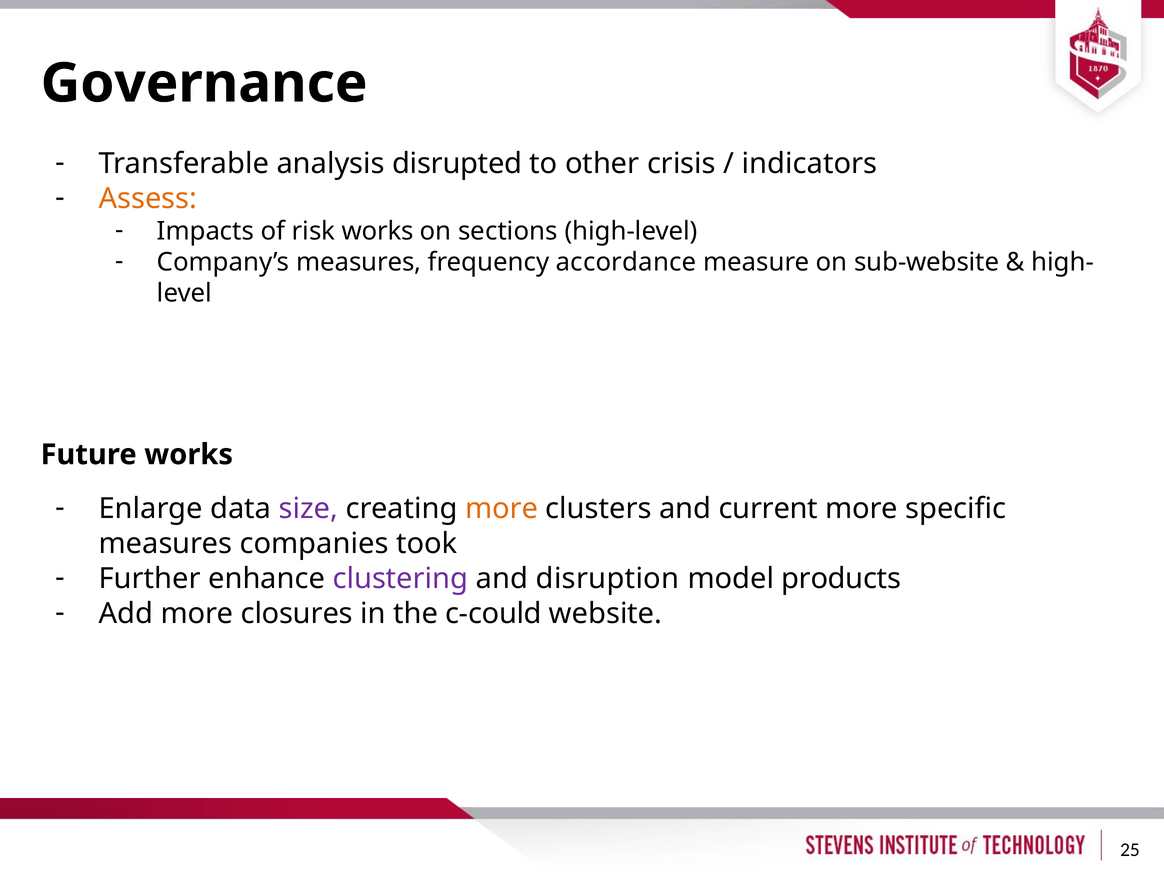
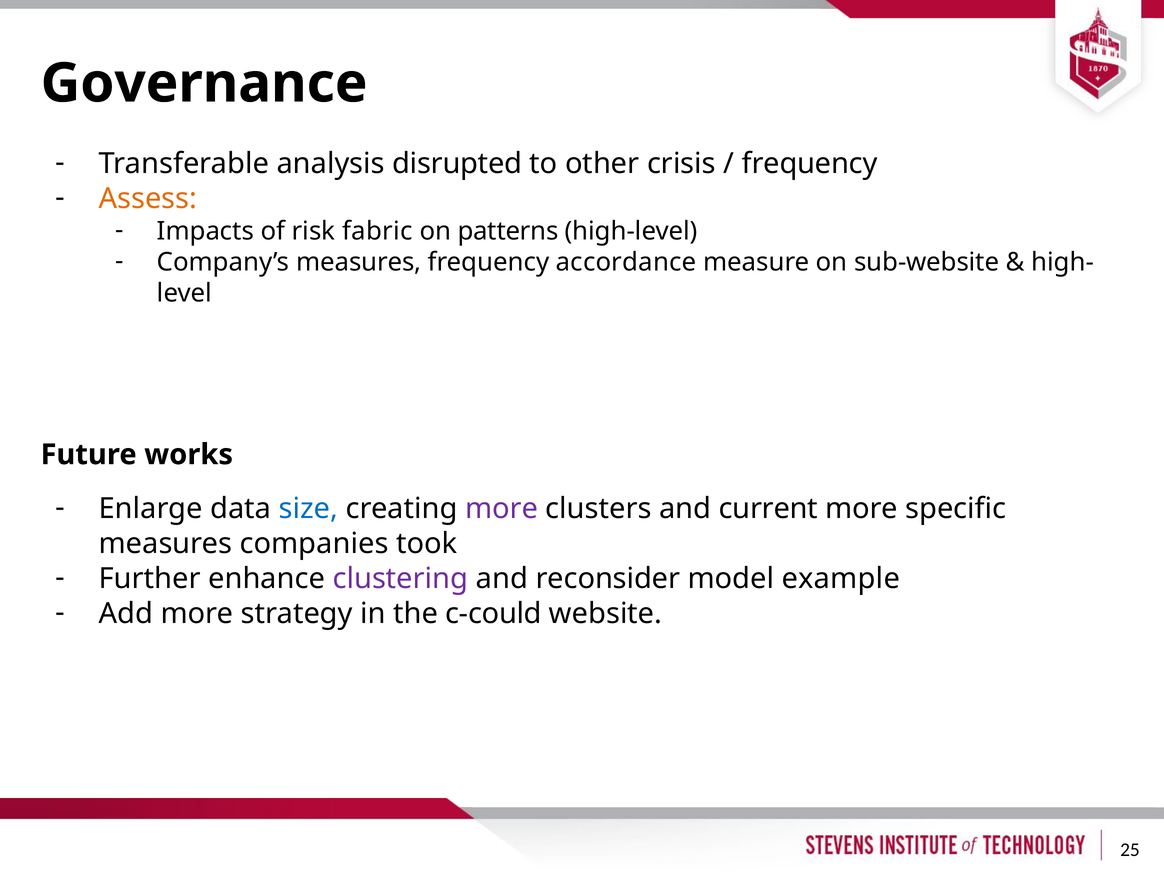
indicators at (809, 164): indicators -> frequency
risk works: works -> fabric
sections: sections -> patterns
size colour: purple -> blue
more at (502, 509) colour: orange -> purple
disruption: disruption -> reconsider
products: products -> example
closures: closures -> strategy
